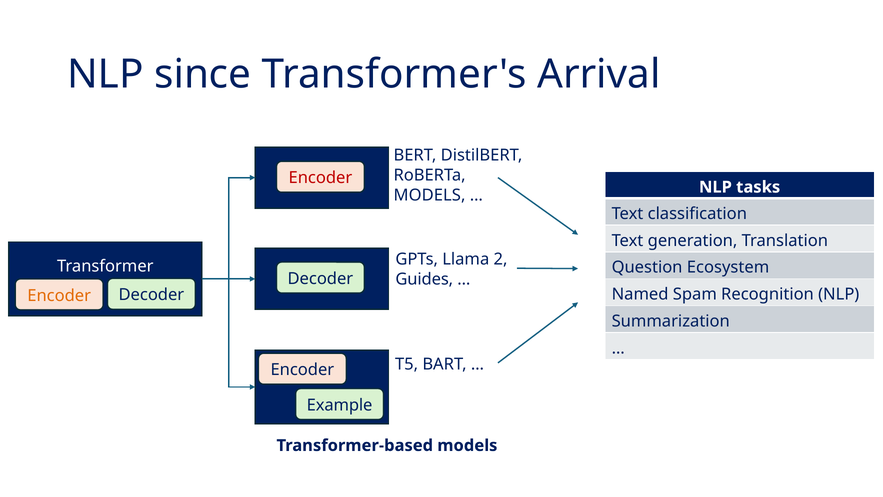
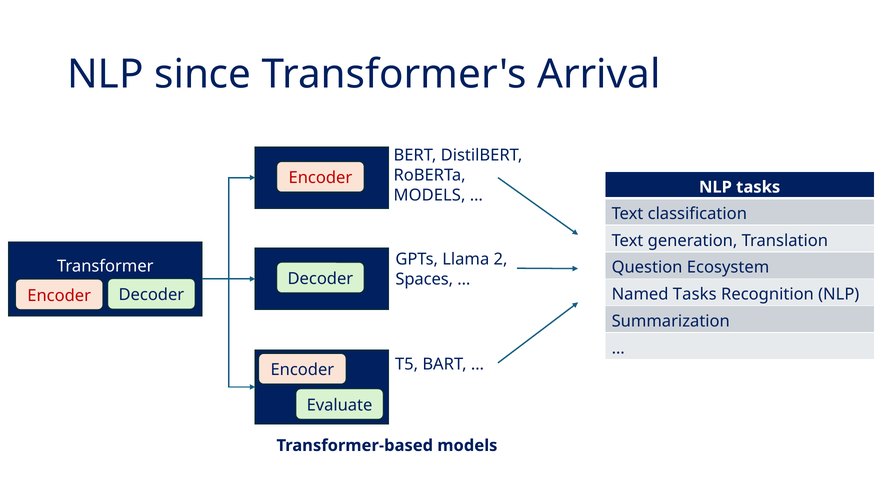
Guides: Guides -> Spaces
Named Spam: Spam -> Tasks
Encoder at (59, 295) colour: orange -> red
Example: Example -> Evaluate
